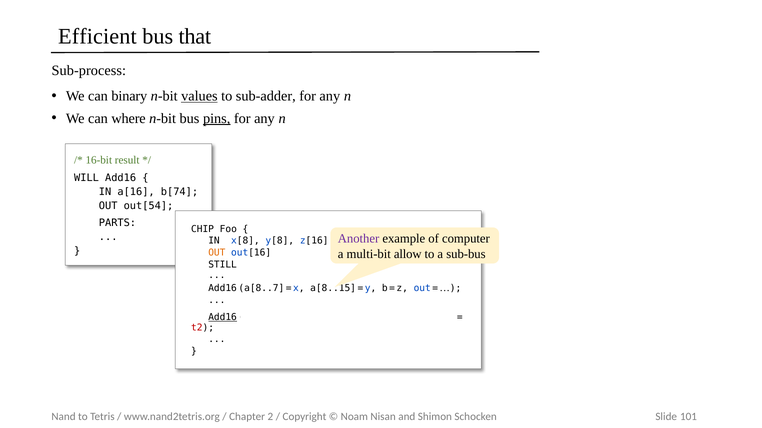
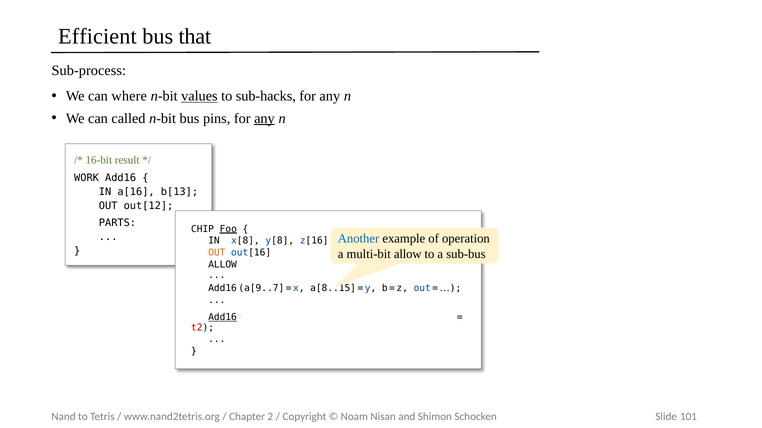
binary: binary -> where
sub-adder: sub-adder -> sub-hacks
where: where -> called
pins underline: present -> none
any at (264, 118) underline: none -> present
WILL: WILL -> WORK
b[74: b[74 -> b[13
out[54: out[54 -> out[12
Foo underline: none -> present
Another colour: purple -> blue
computer: computer -> operation
STILL at (223, 265): STILL -> ALLOW
a[8..7: a[8..7 -> a[9..7
